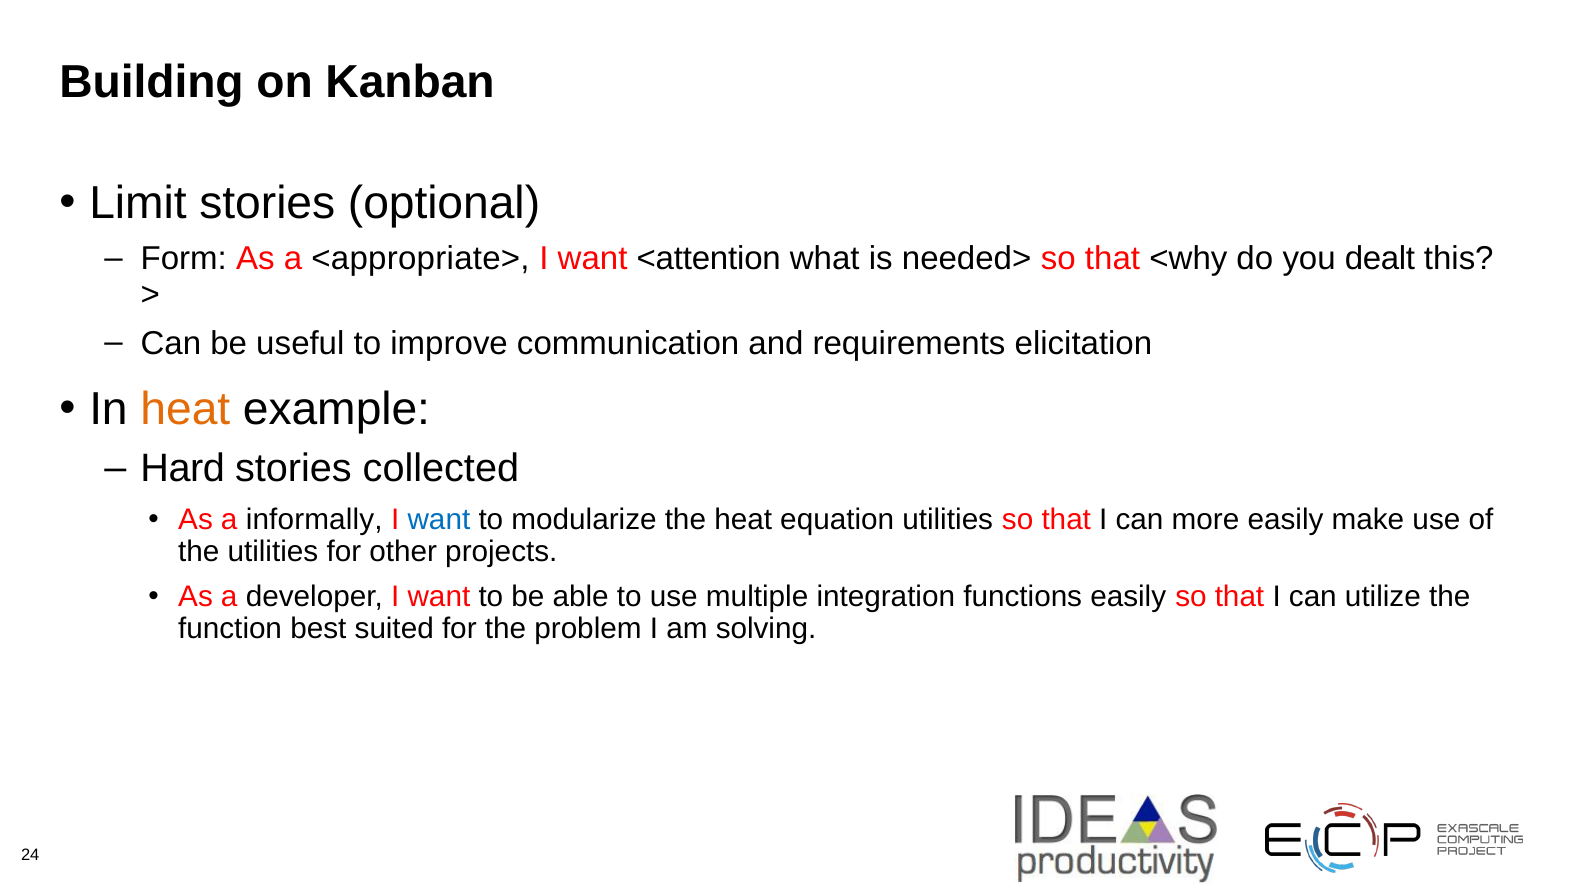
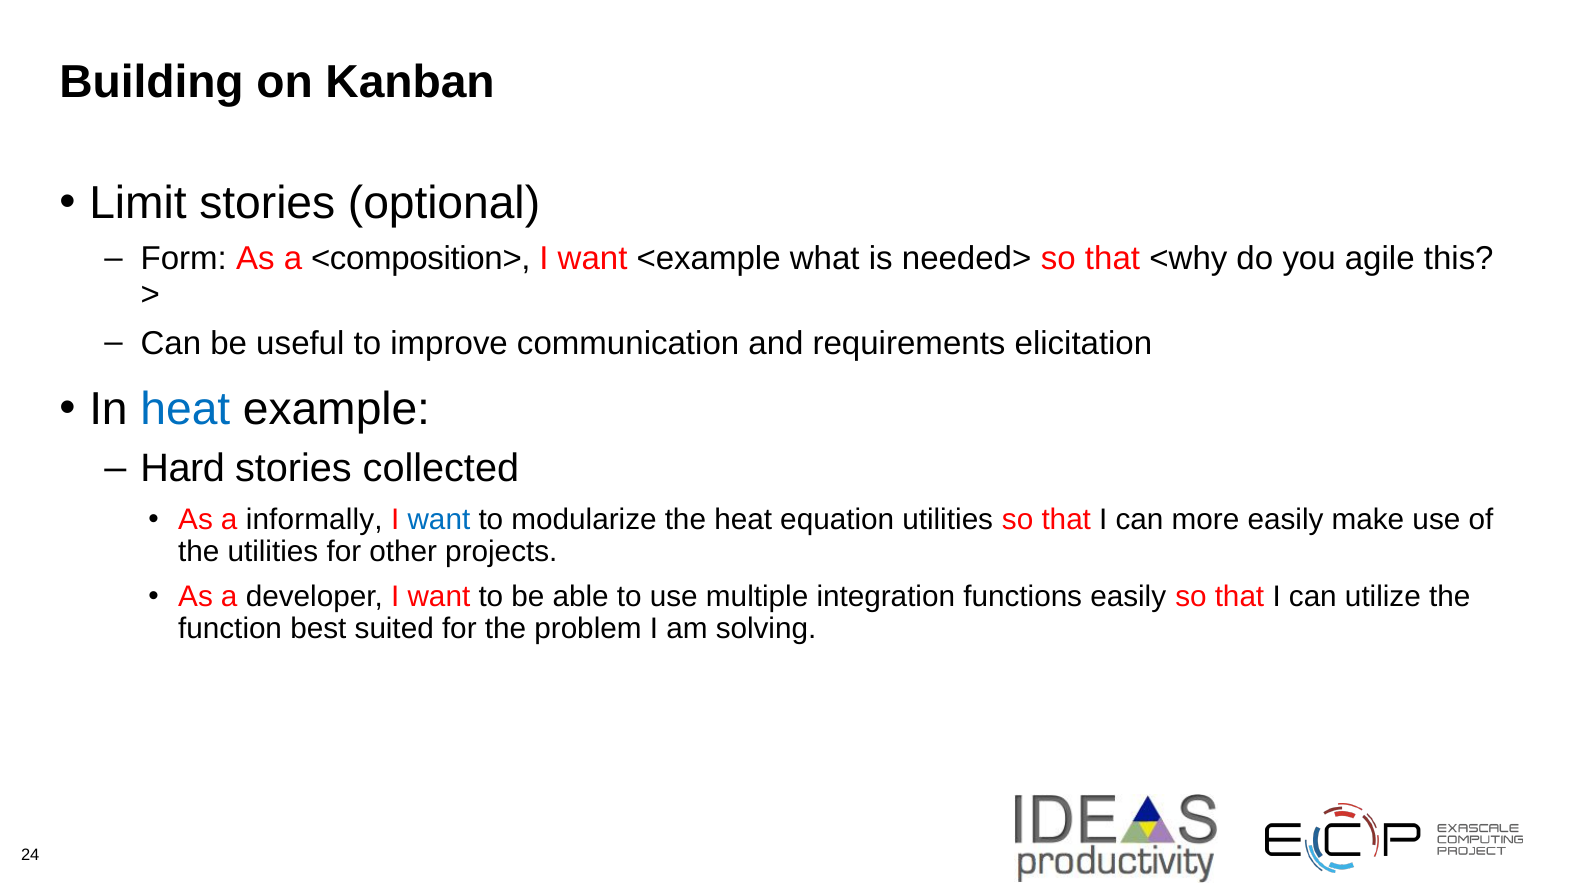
<appropriate>: <appropriate> -> <composition>
<attention: <attention -> <example
dealt: dealt -> agile
heat at (185, 409) colour: orange -> blue
